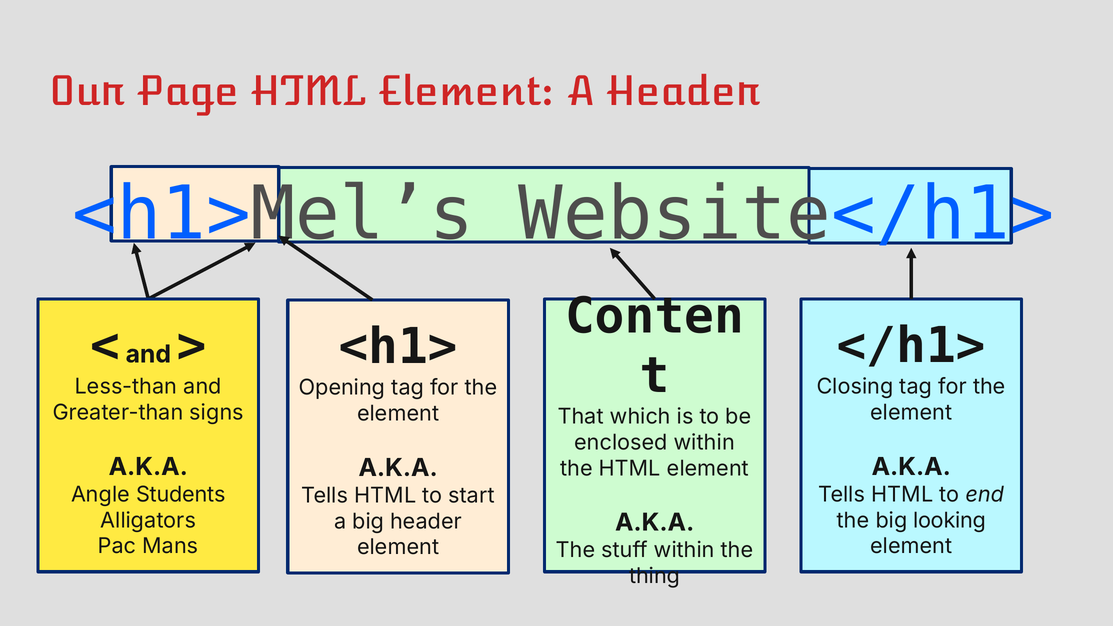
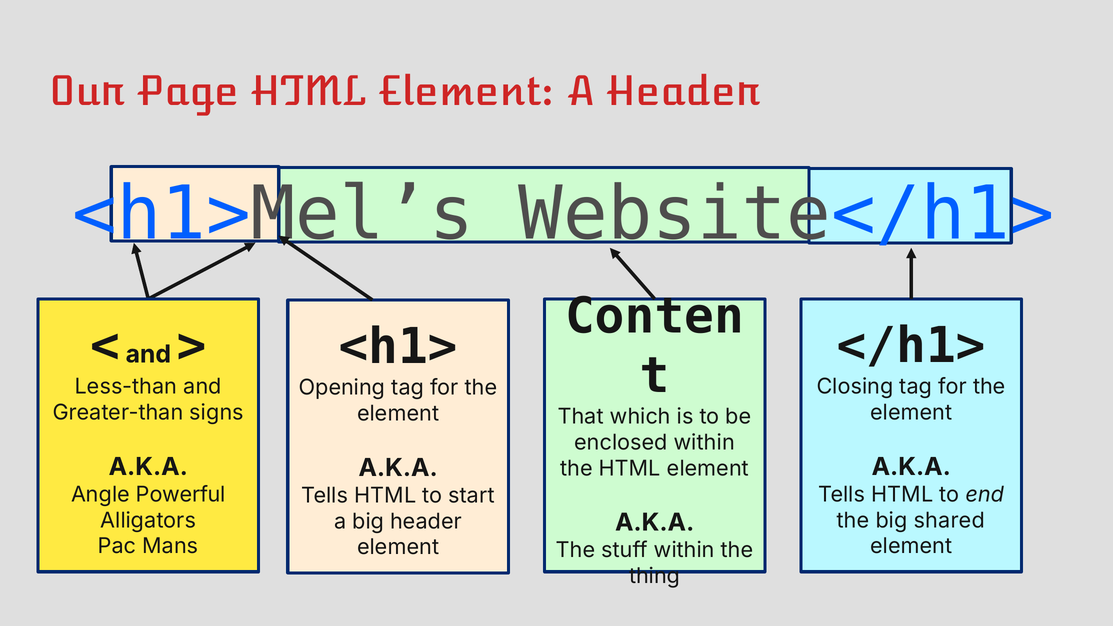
Students: Students -> Powerful
looking: looking -> shared
